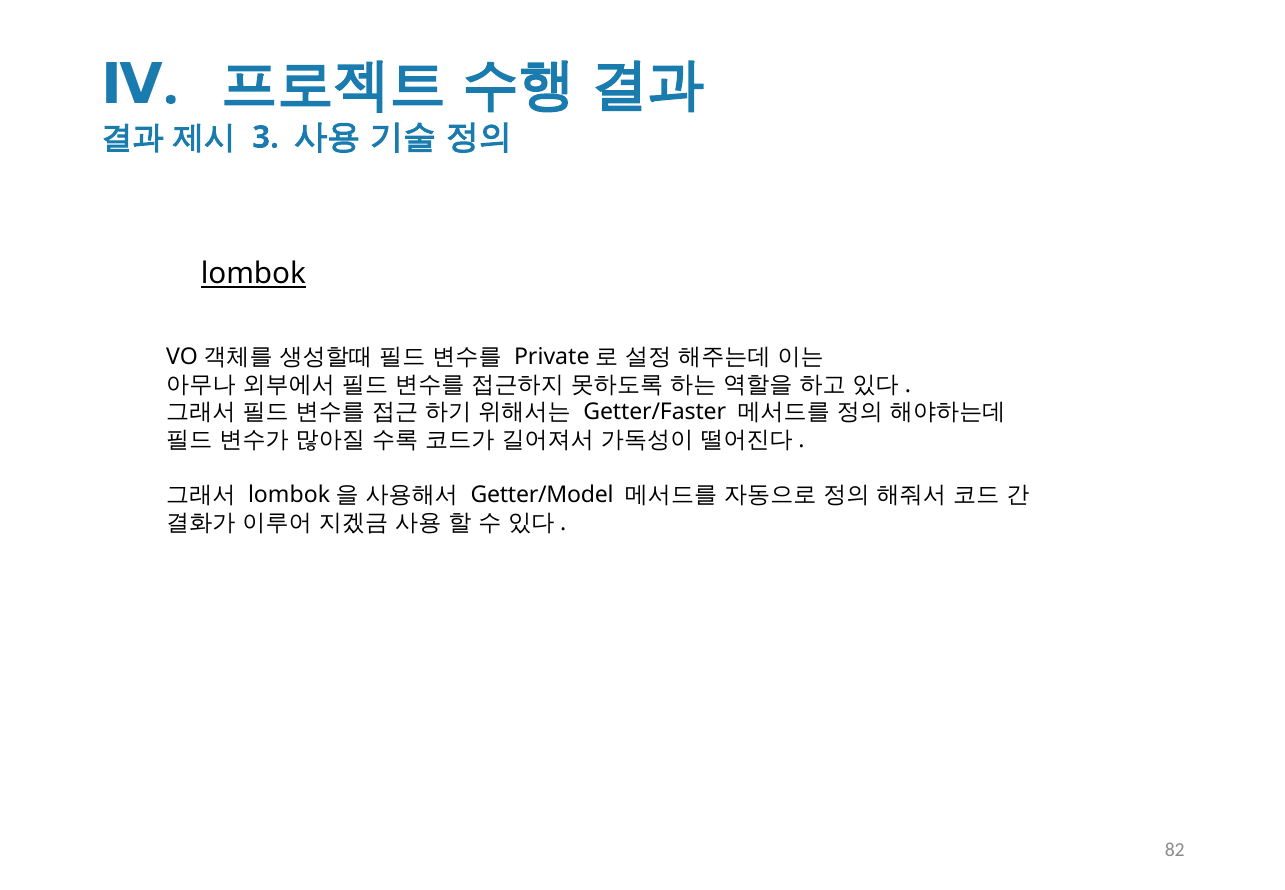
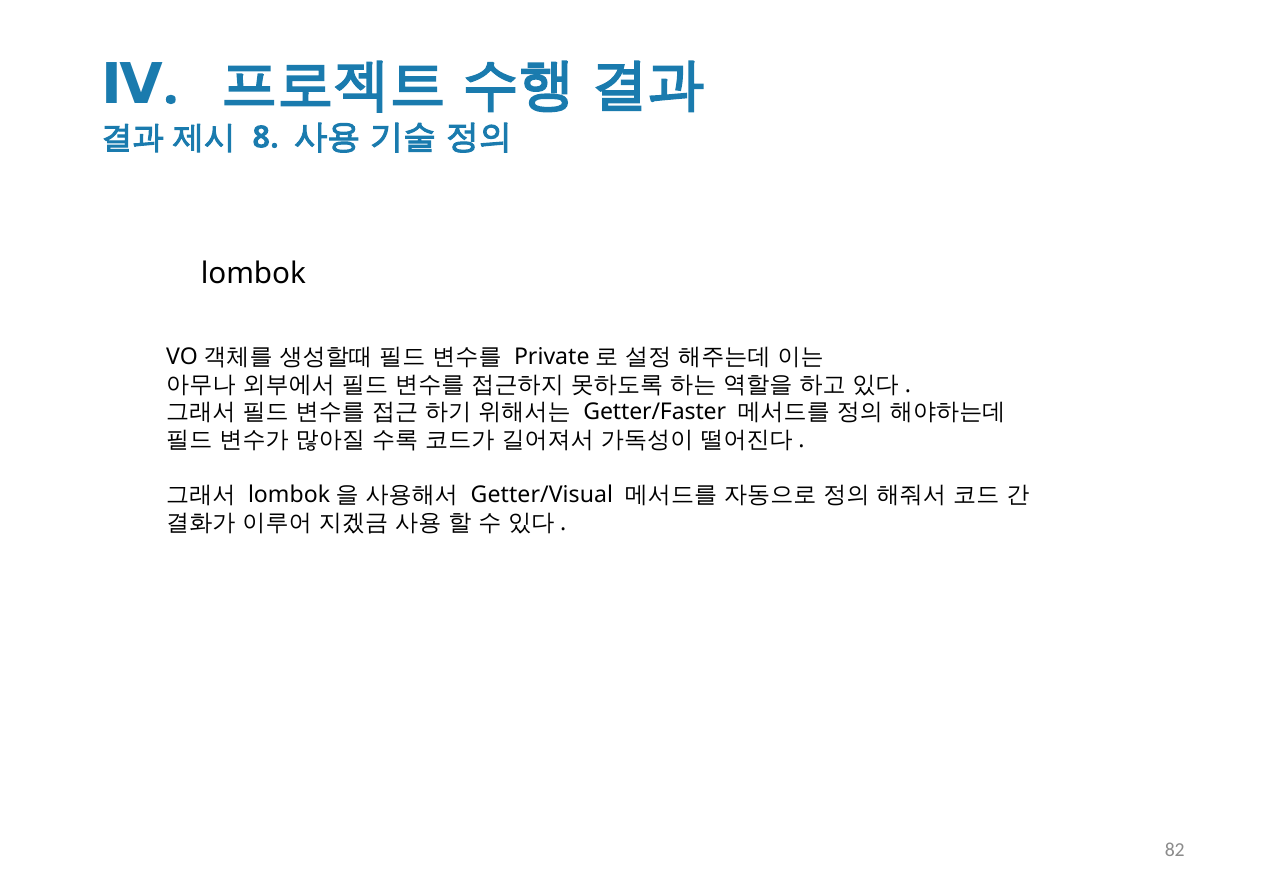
3: 3 -> 8
lombok underline: present -> none
Getter/Model: Getter/Model -> Getter/Visual
